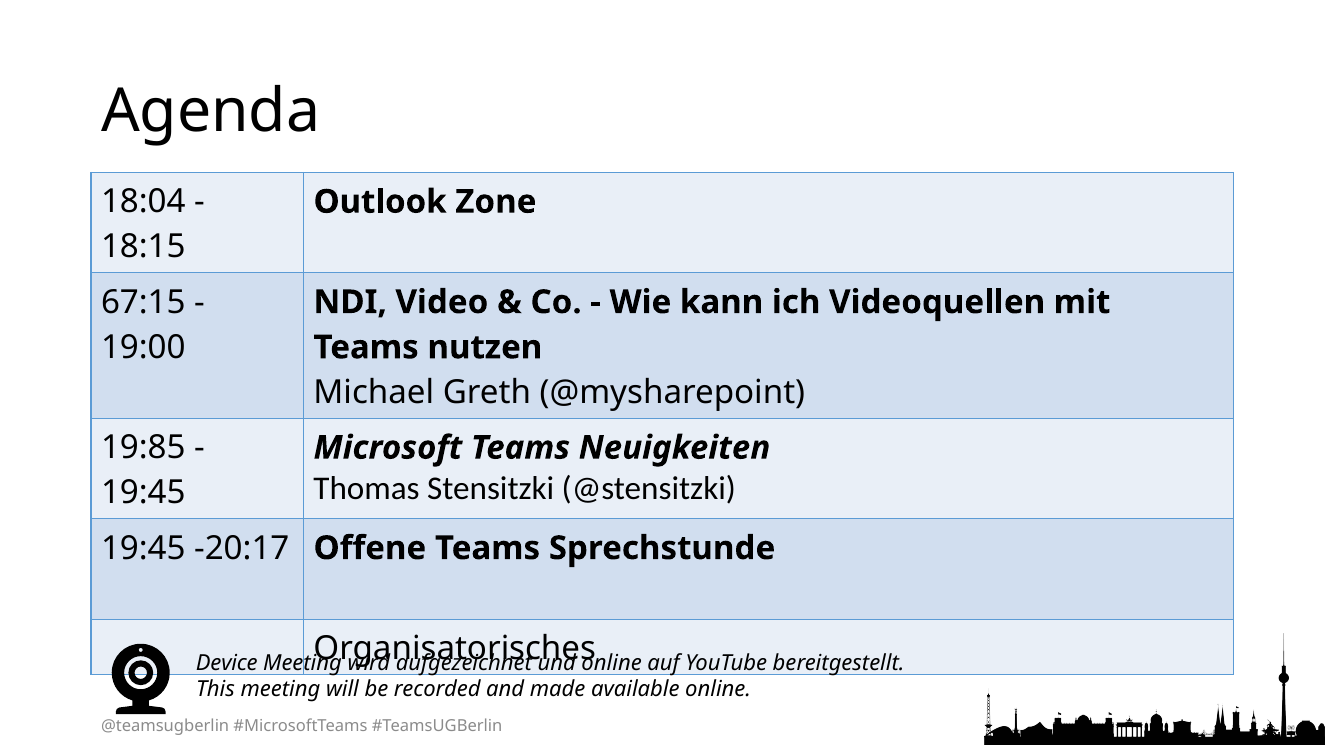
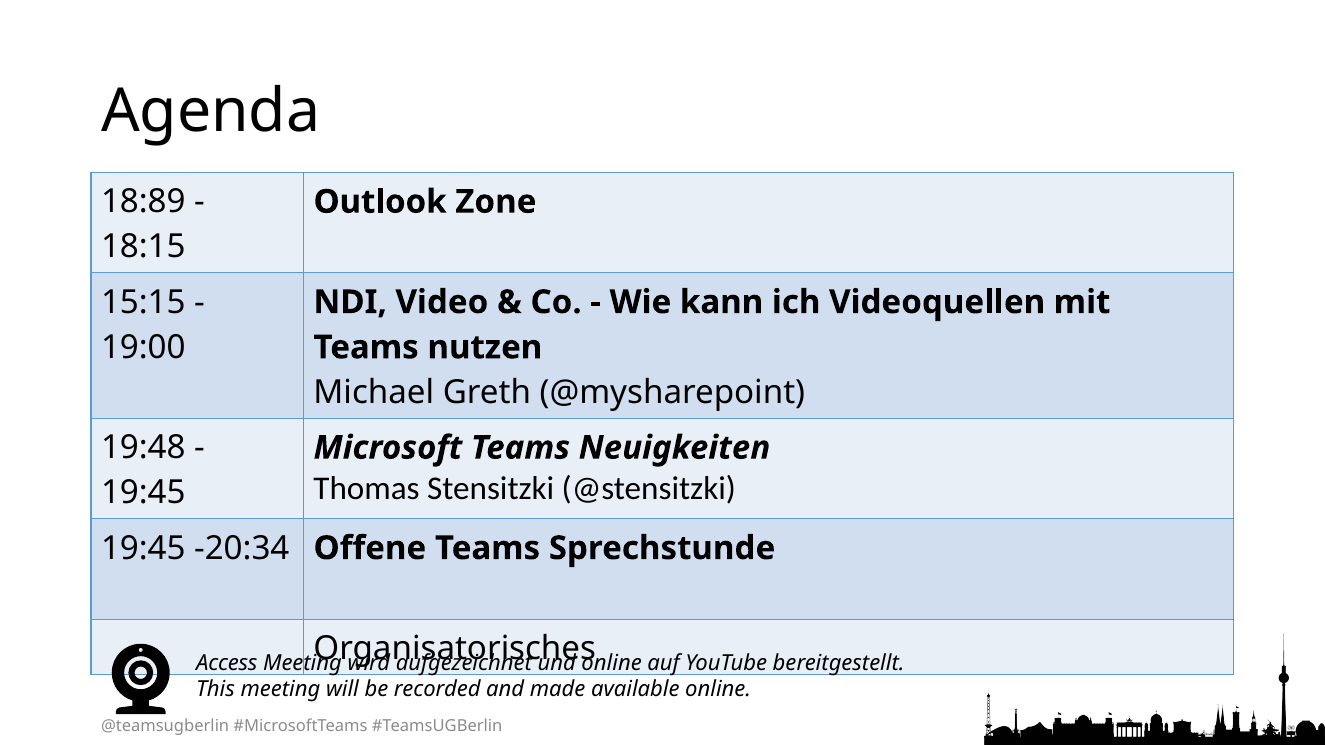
18:04: 18:04 -> 18:89
67:15: 67:15 -> 15:15
19:85: 19:85 -> 19:48
-20:17: -20:17 -> -20:34
Device: Device -> Access
